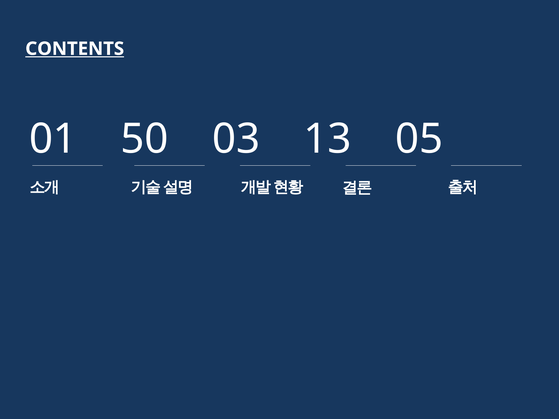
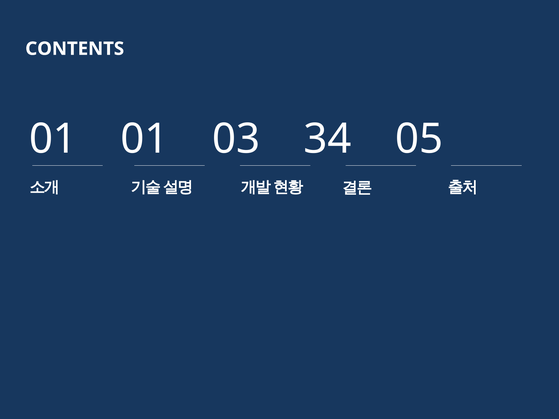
CONTENTS underline: present -> none
01 50: 50 -> 01
13: 13 -> 34
